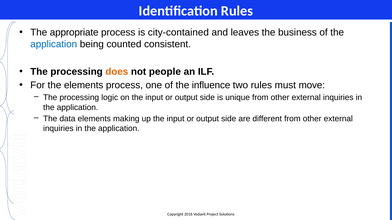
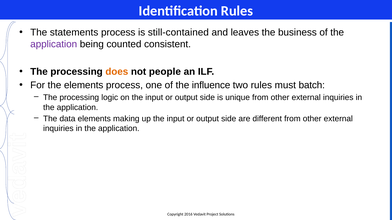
appropriate: appropriate -> statements
city-contained: city-contained -> still-contained
application at (54, 44) colour: blue -> purple
move: move -> batch
